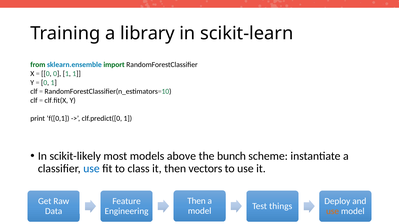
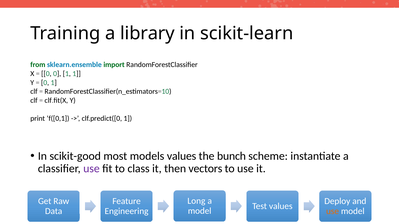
scikit-likely: scikit-likely -> scikit-good
models above: above -> values
use at (91, 169) colour: blue -> purple
Then at (196, 201): Then -> Long
things at (281, 207): things -> values
